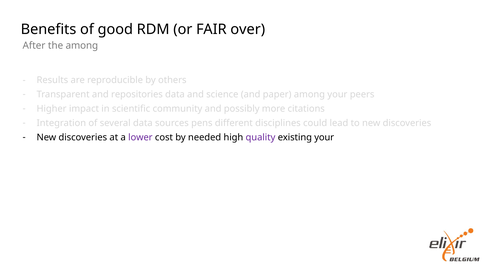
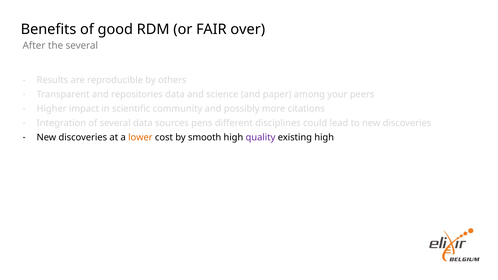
the among: among -> several
lower colour: purple -> orange
needed: needed -> smooth
existing your: your -> high
